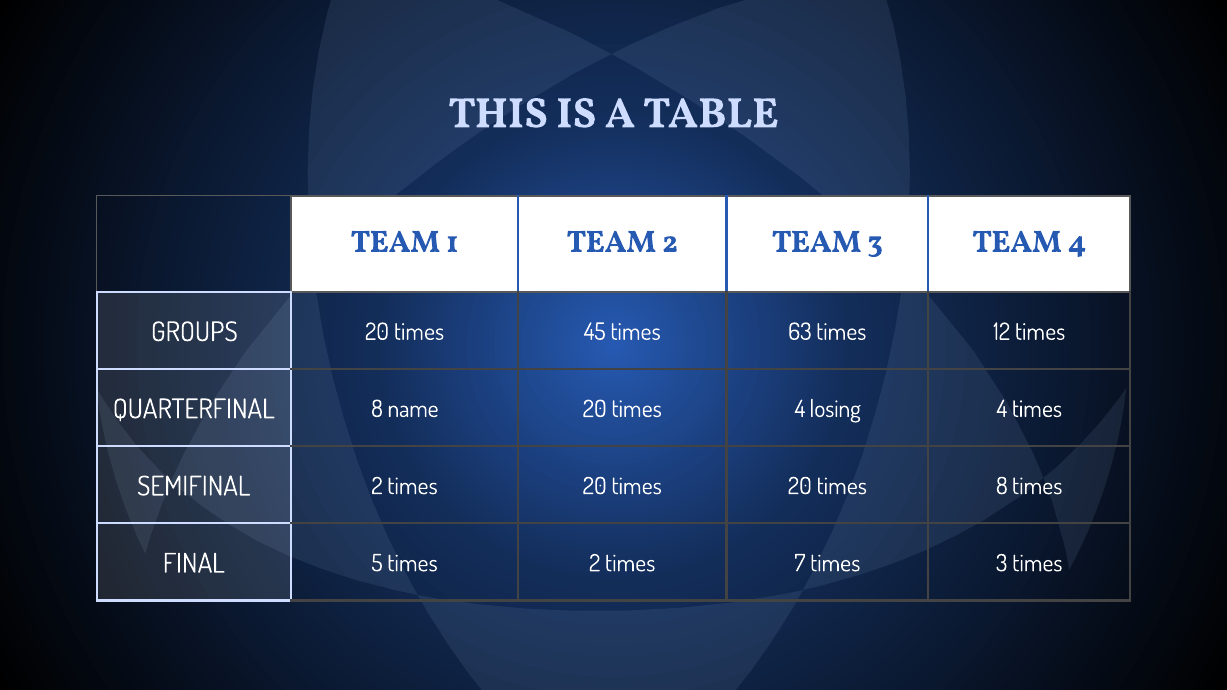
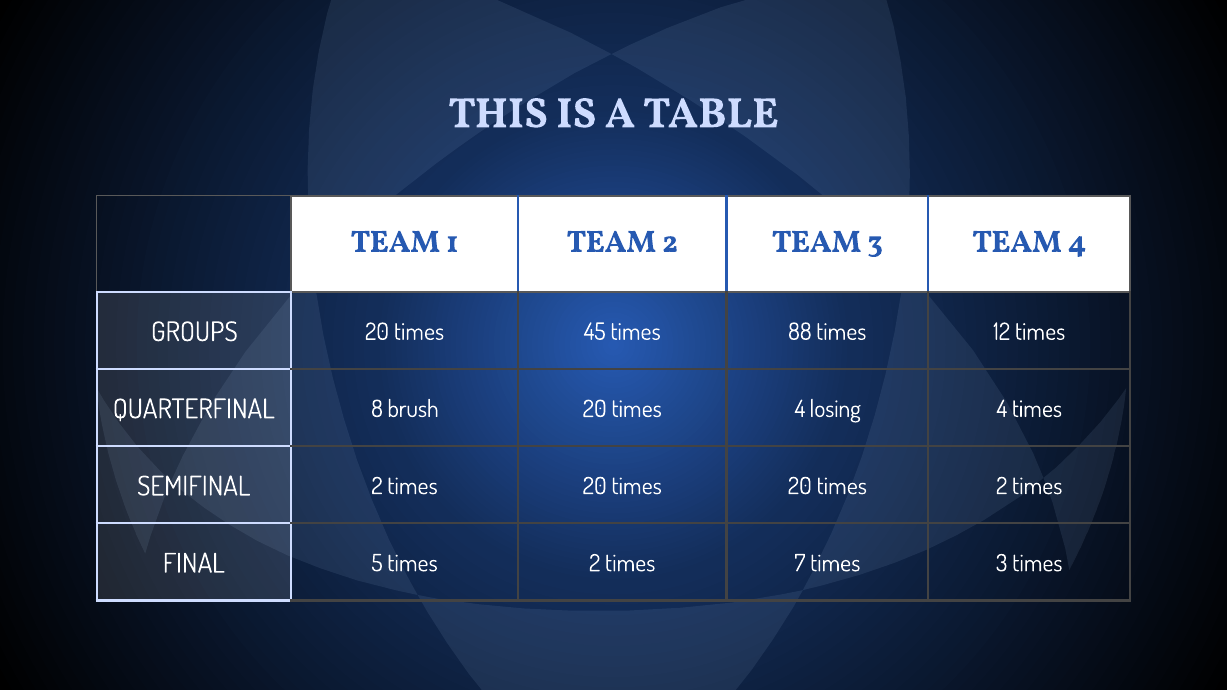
63: 63 -> 88
name: name -> brush
20 times 8: 8 -> 2
